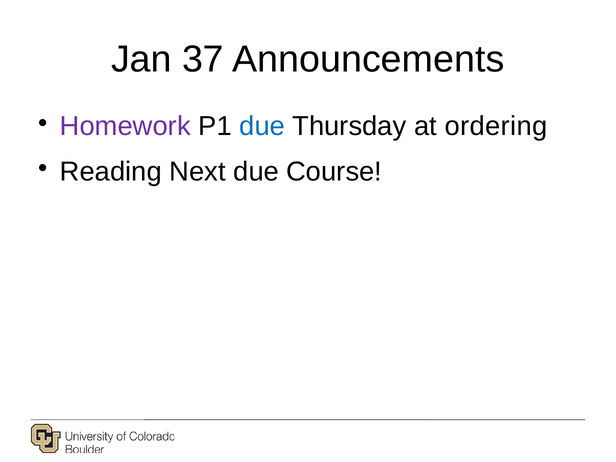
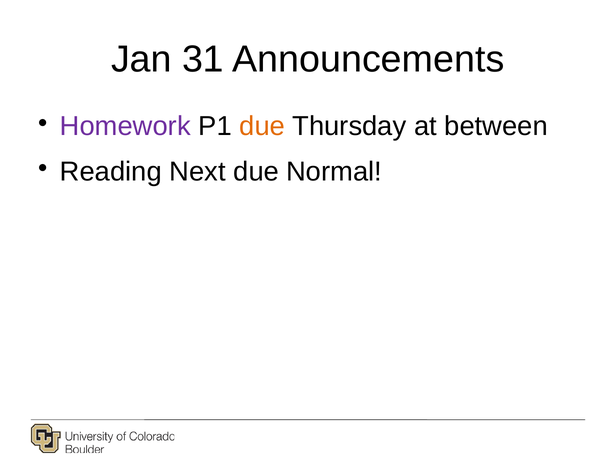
37: 37 -> 31
due at (262, 126) colour: blue -> orange
ordering: ordering -> between
Course: Course -> Normal
